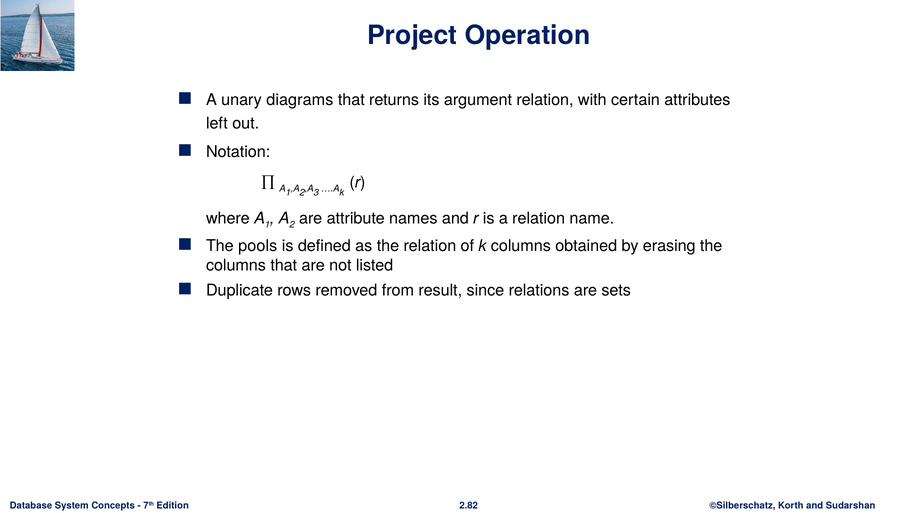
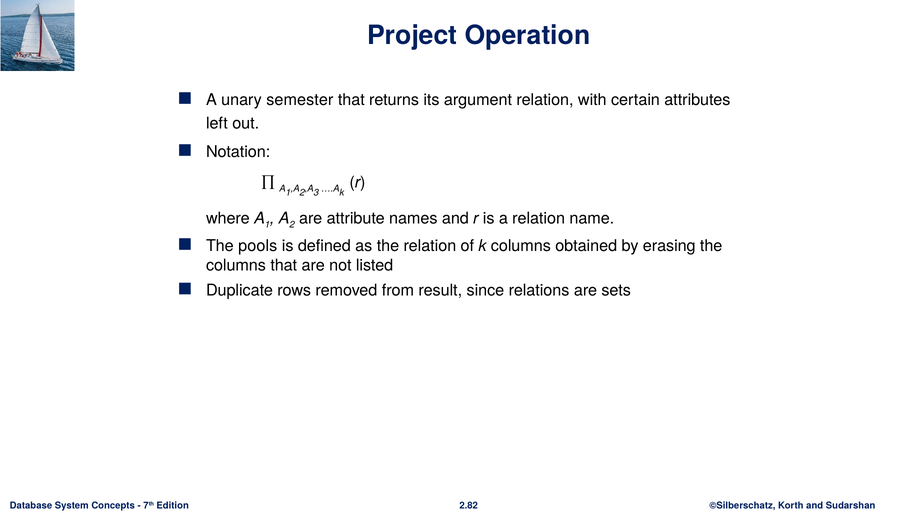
diagrams: diagrams -> semester
